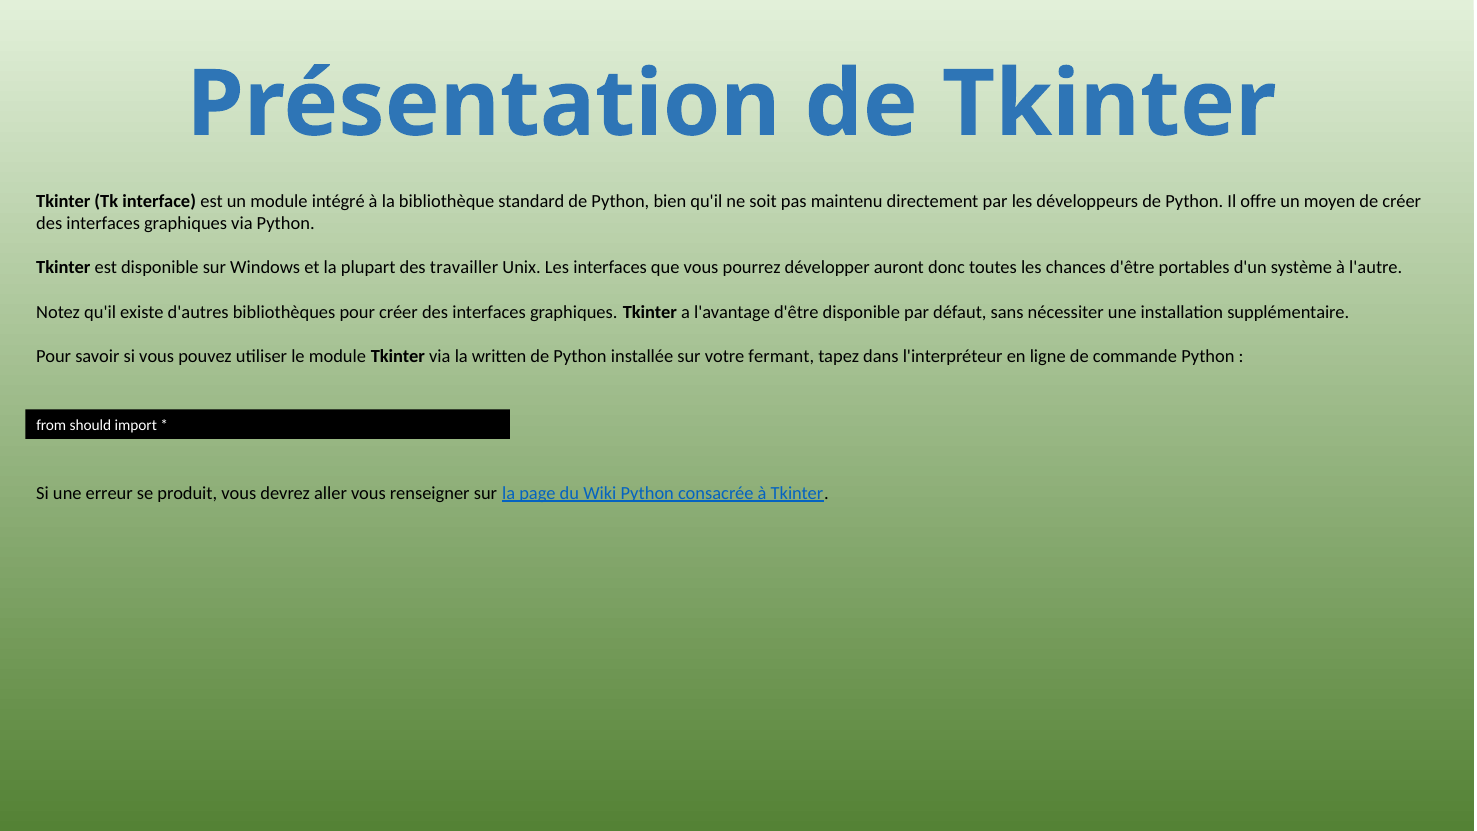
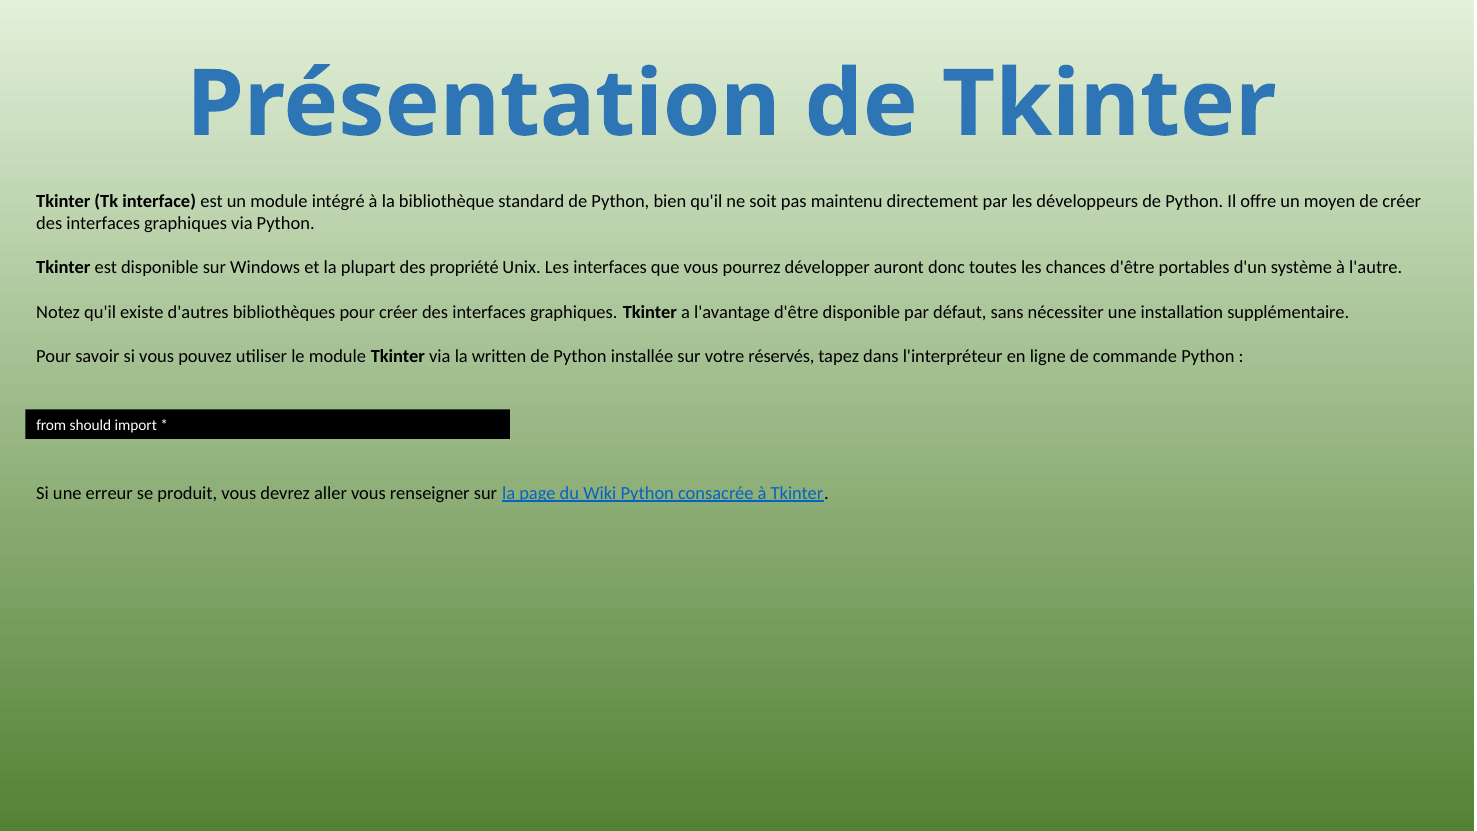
travailler: travailler -> propriété
fermant: fermant -> réservés
